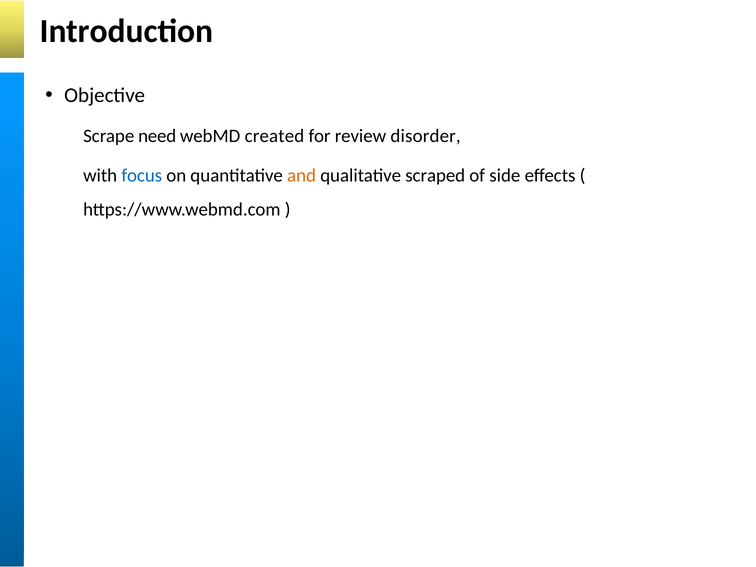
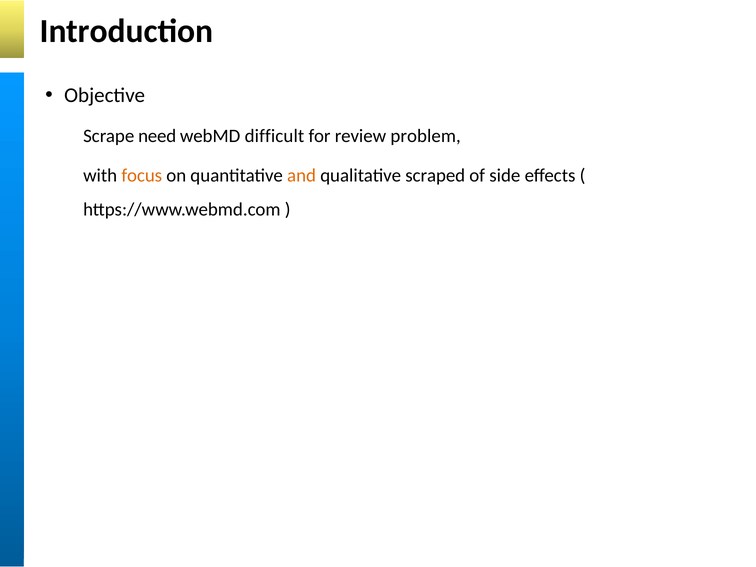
created: created -> difficult
disorder: disorder -> problem
focus colour: blue -> orange
